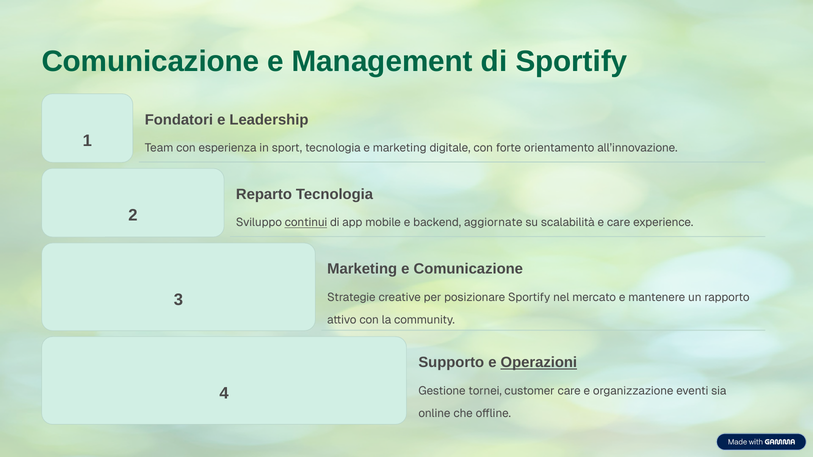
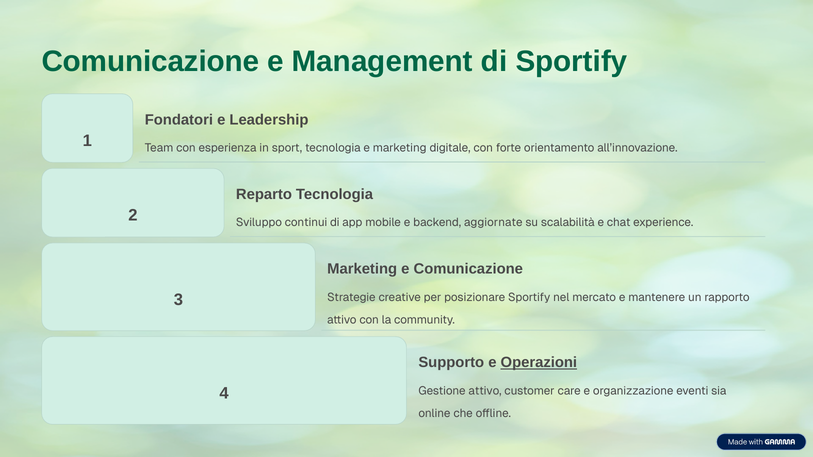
continui underline: present -> none
e care: care -> chat
Gestione tornei: tornei -> attivo
